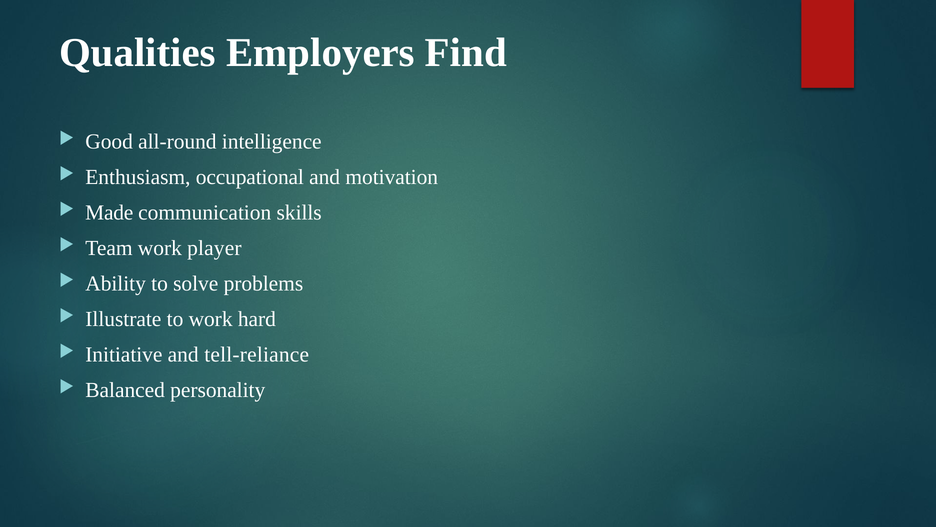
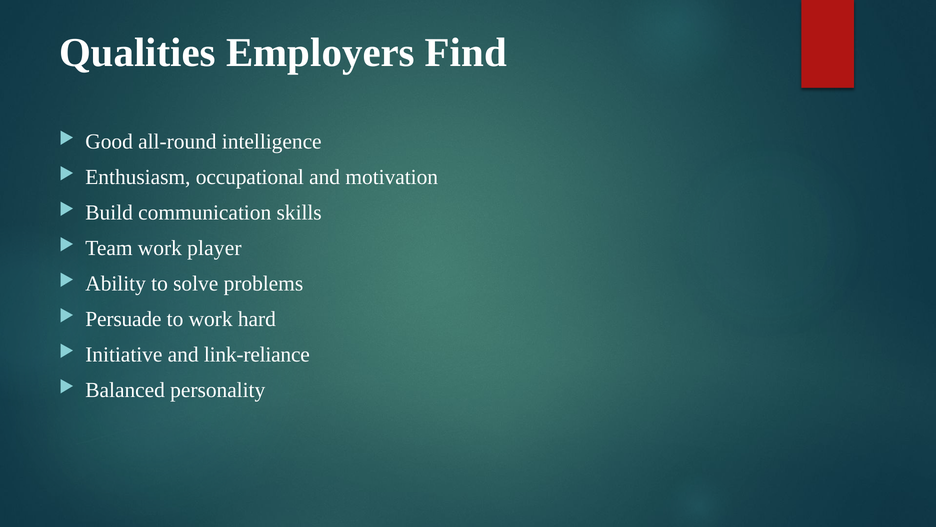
Made: Made -> Build
Illustrate: Illustrate -> Persuade
tell-reliance: tell-reliance -> link-reliance
